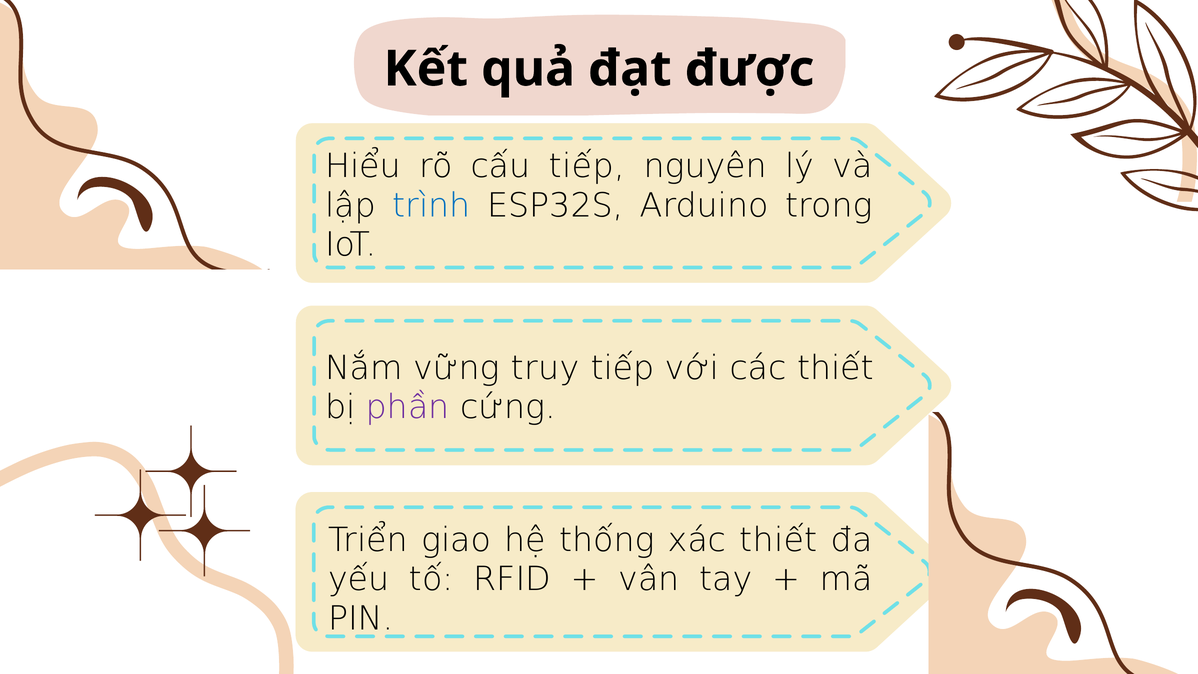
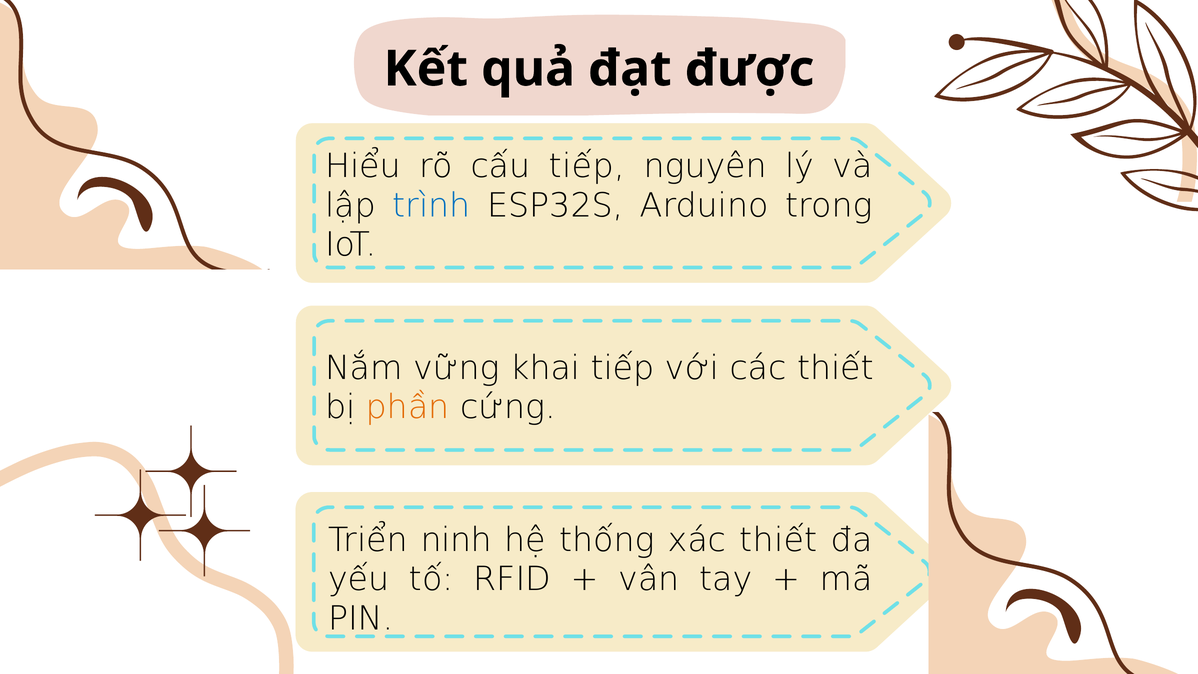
truy: truy -> khai
phần colour: purple -> orange
giao: giao -> ninh
